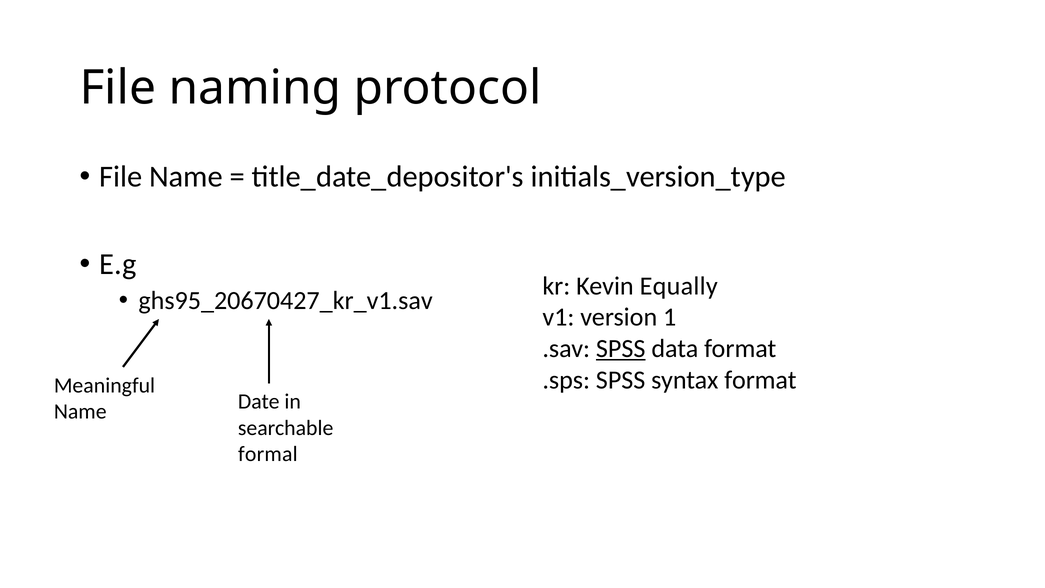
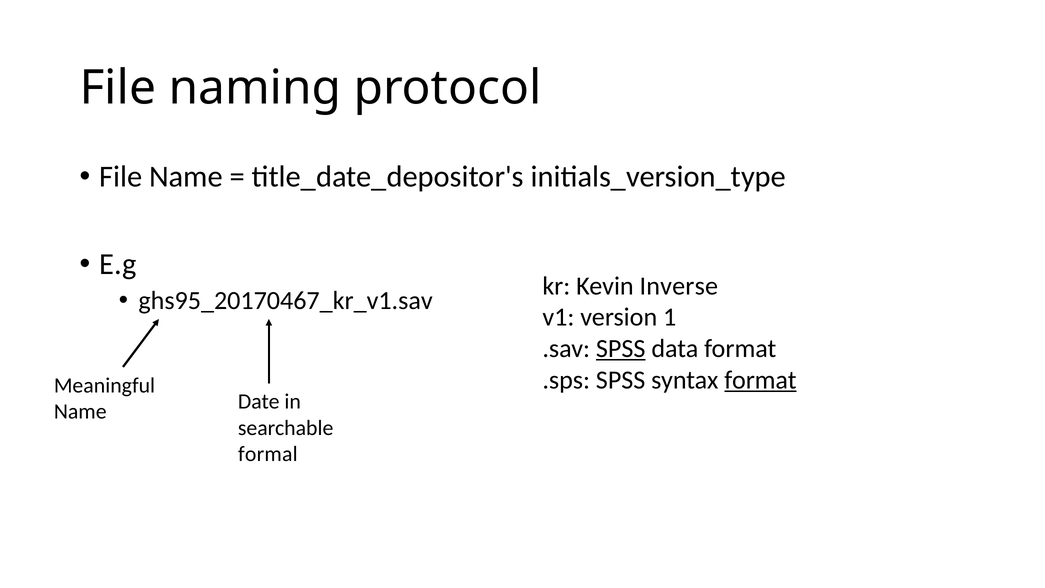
Equally: Equally -> Inverse
ghs95_20670427_kr_v1.sav: ghs95_20670427_kr_v1.sav -> ghs95_20170467_kr_v1.sav
format at (760, 380) underline: none -> present
